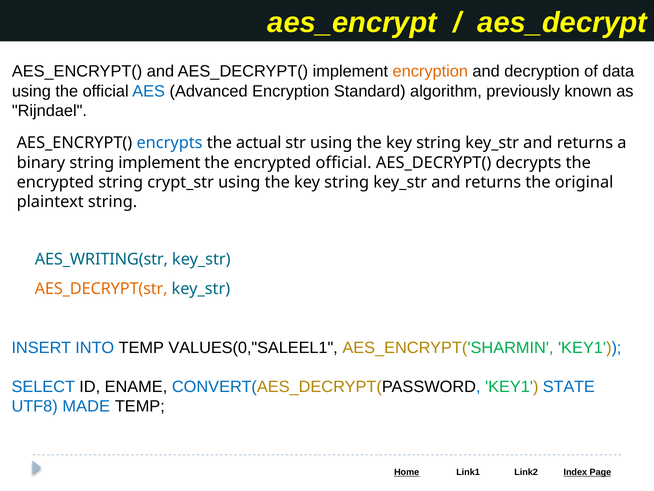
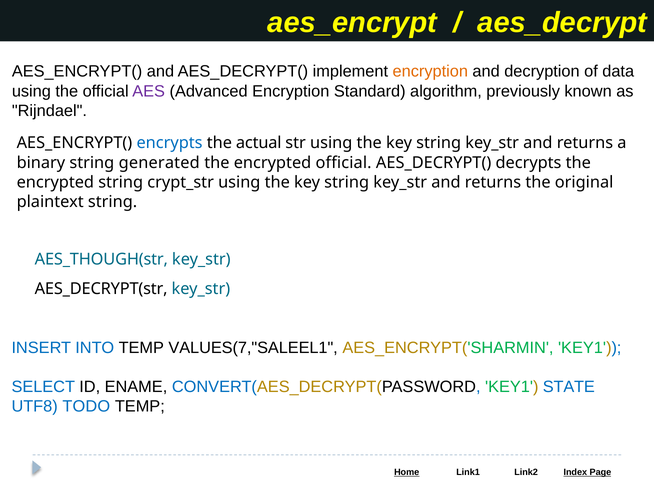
AES colour: blue -> purple
string implement: implement -> generated
AES_WRITING(str: AES_WRITING(str -> AES_THOUGH(str
AES_DECRYPT(str colour: orange -> black
VALUES(0,"SALEEL1: VALUES(0,"SALEEL1 -> VALUES(7,"SALEEL1
MADE: MADE -> TODO
